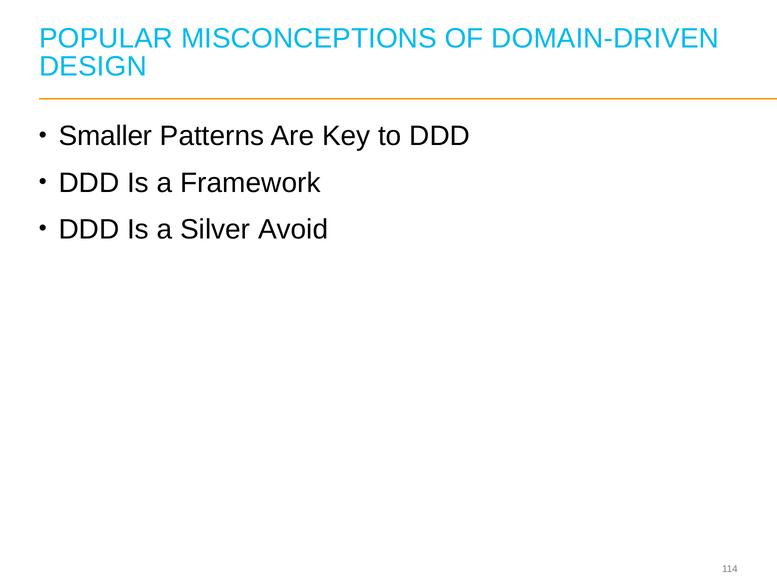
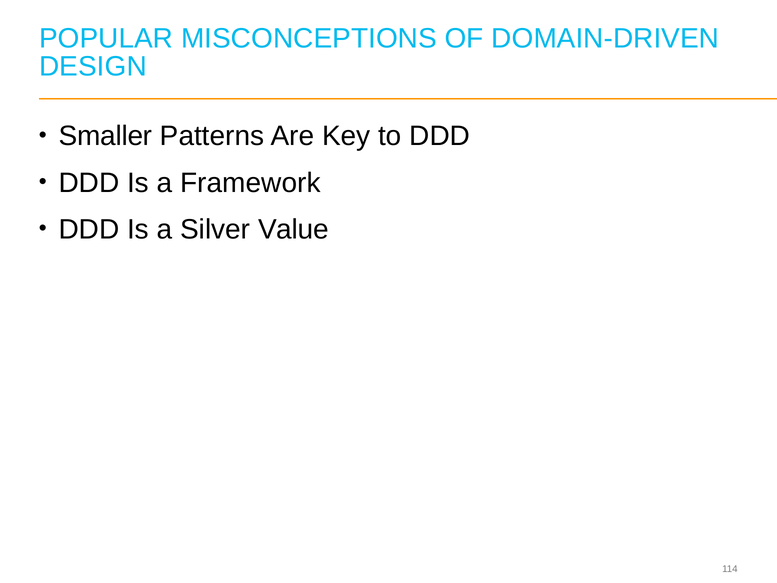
Avoid: Avoid -> Value
